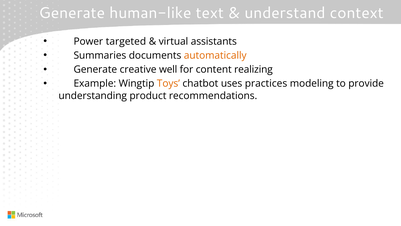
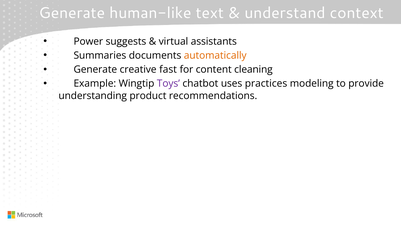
targeted: targeted -> suggests
well: well -> fast
realizing: realizing -> cleaning
Toys colour: orange -> purple
